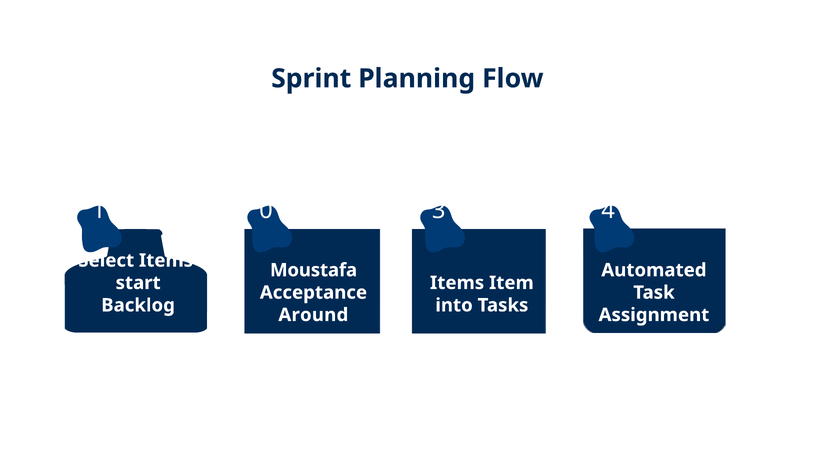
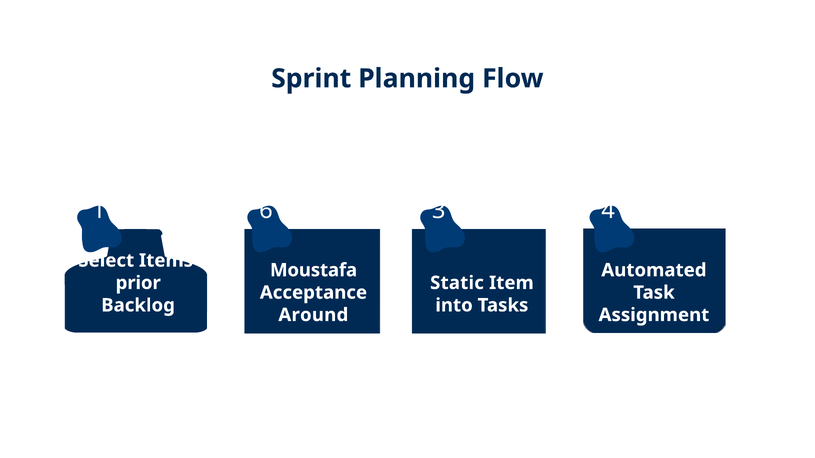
0: 0 -> 6
start: start -> prior
Items at (457, 283): Items -> Static
